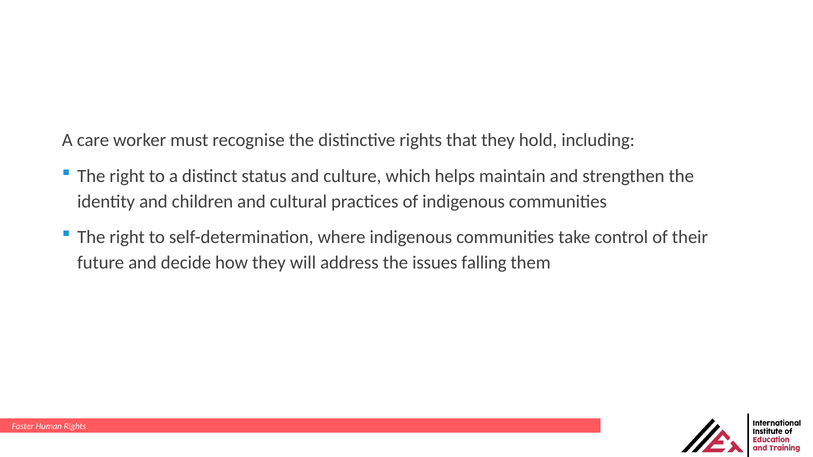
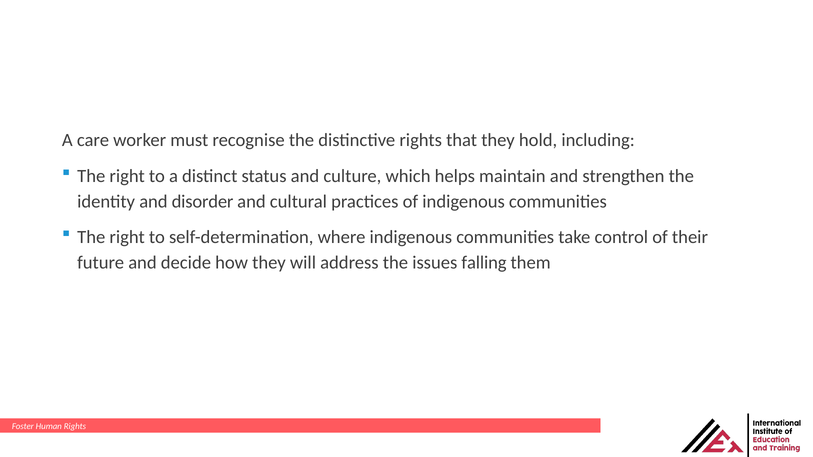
children: children -> disorder
